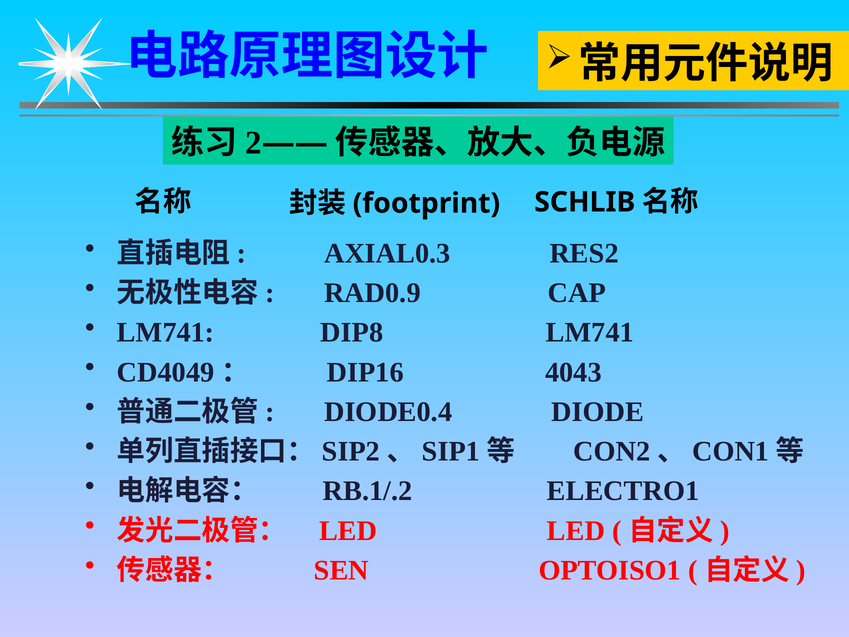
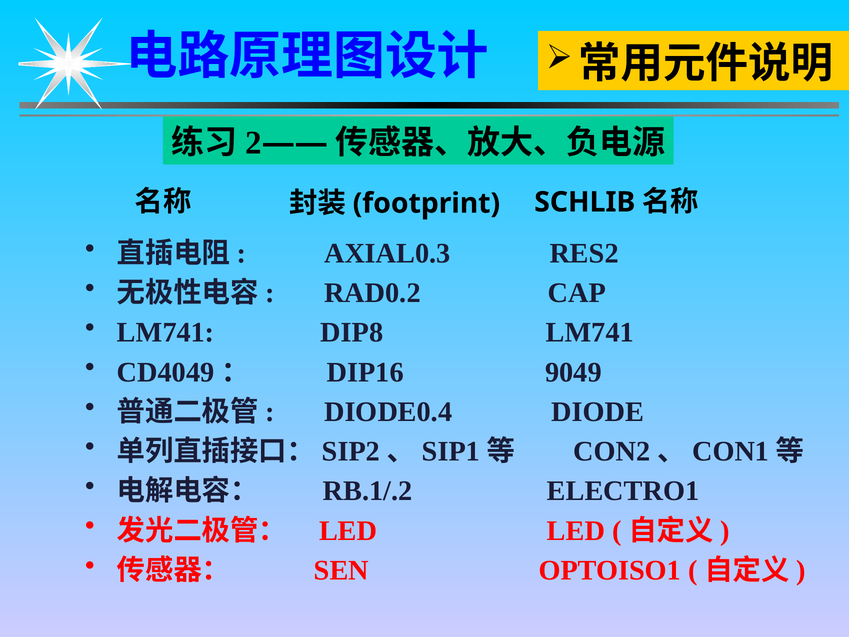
RAD0.9: RAD0.9 -> RAD0.2
4043: 4043 -> 9049
